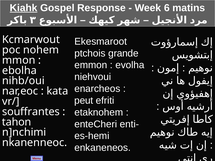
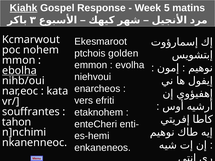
6: 6 -> 5
grande: grande -> golden
ebolha underline: none -> present
peut: peut -> vers
